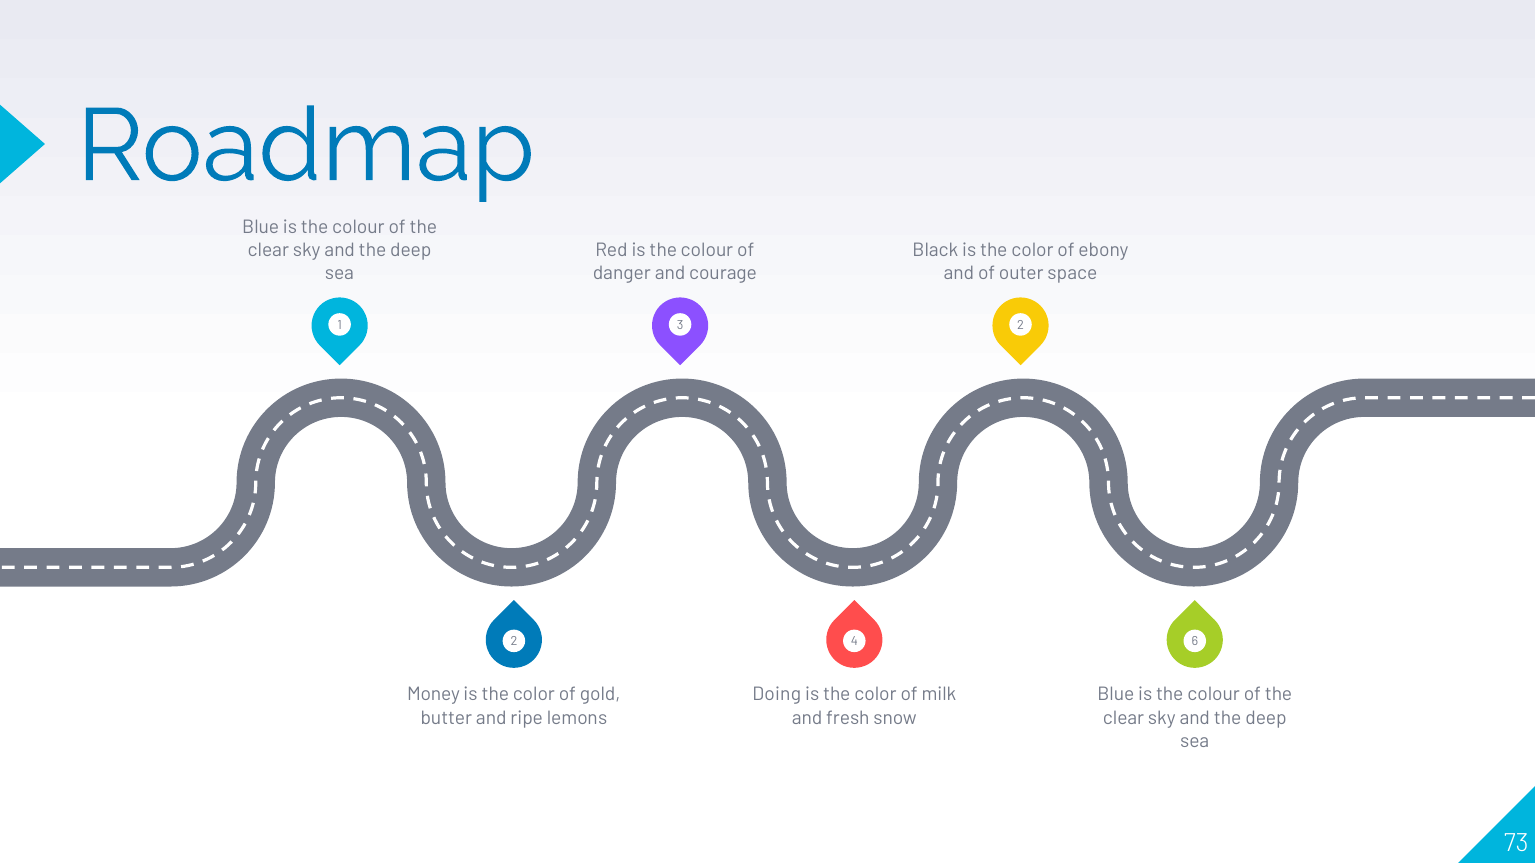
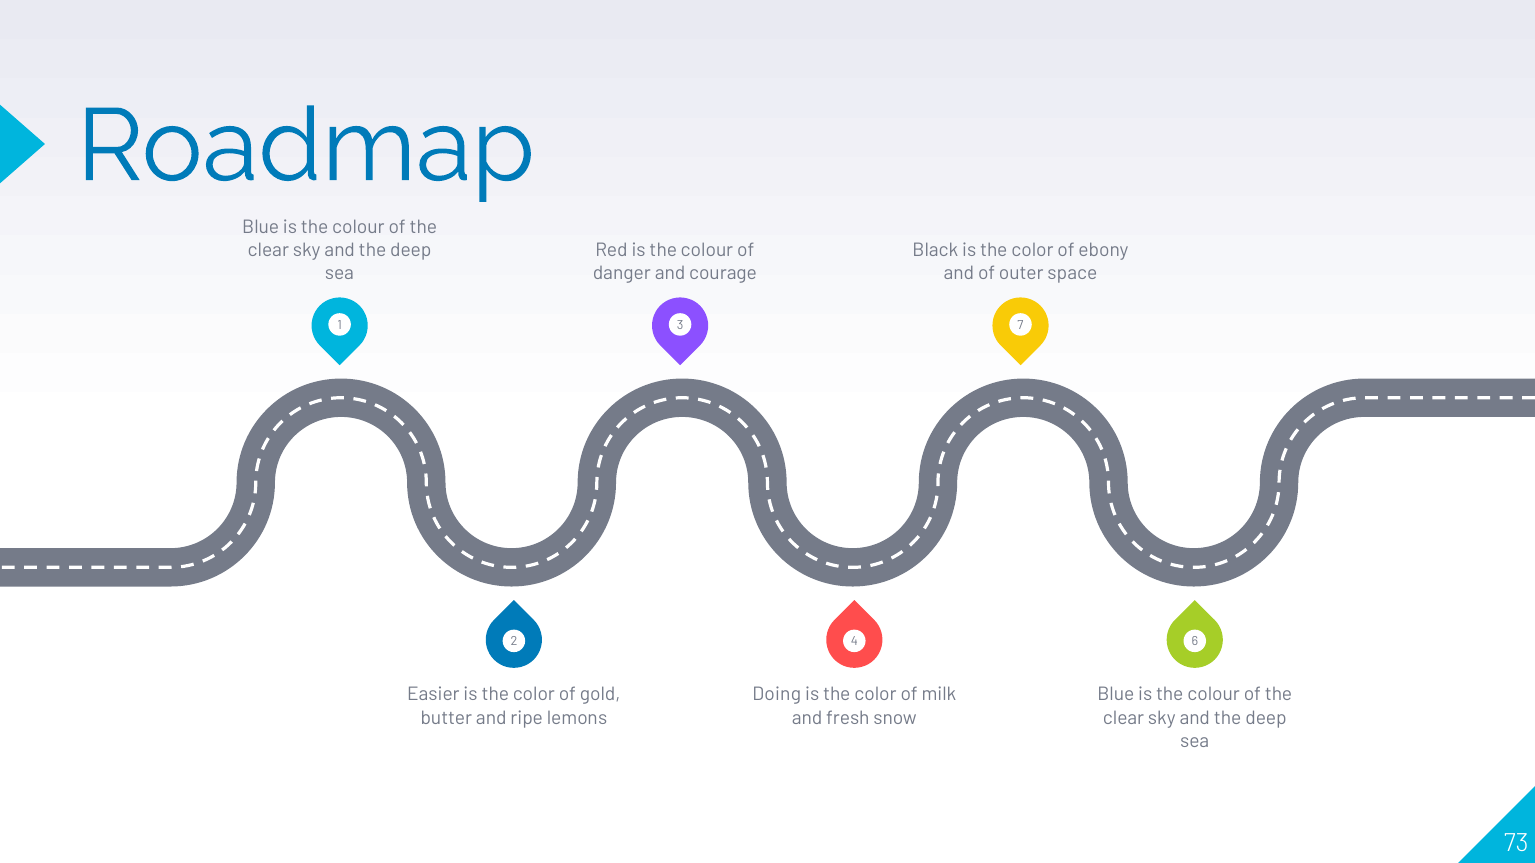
3 2: 2 -> 7
Money: Money -> Easier
